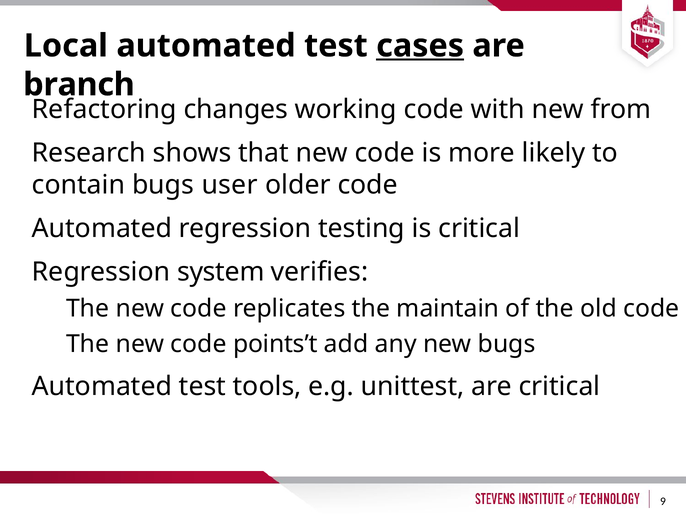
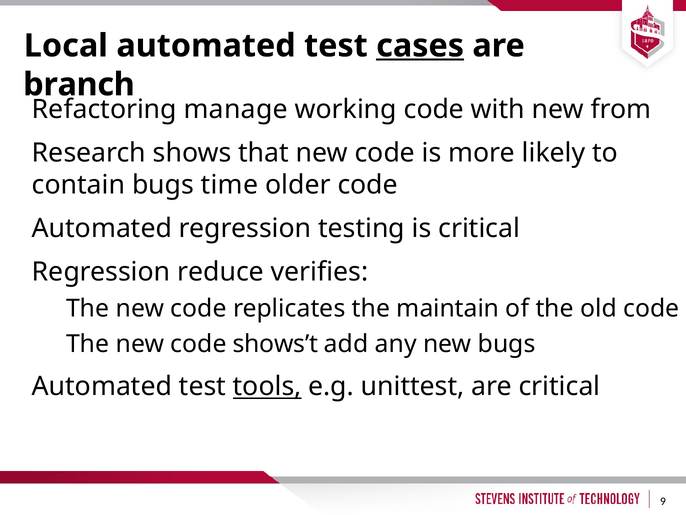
changes: changes -> manage
user: user -> time
system: system -> reduce
points’t: points’t -> shows’t
tools underline: none -> present
